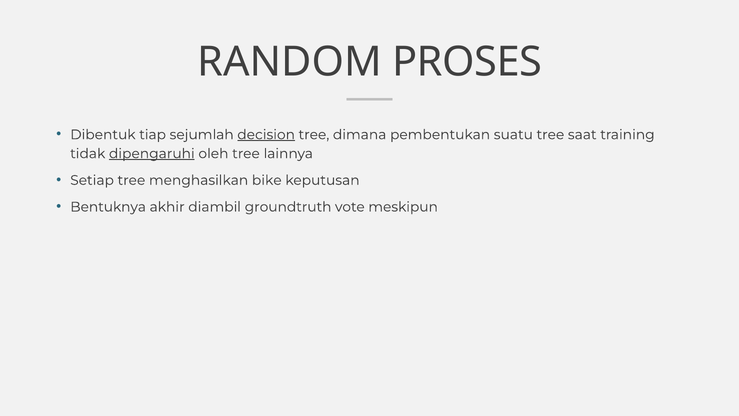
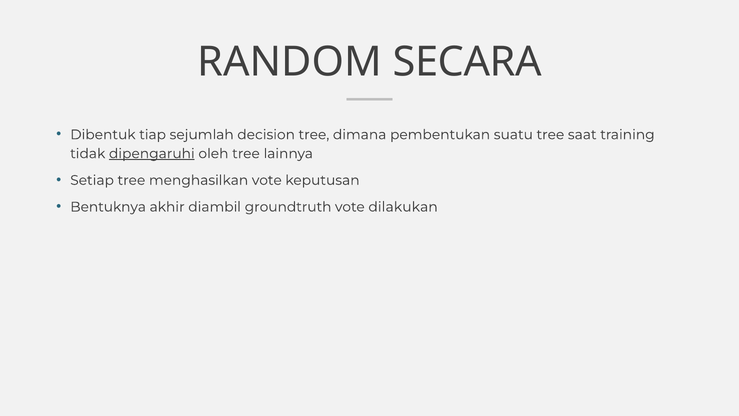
PROSES: PROSES -> SECARA
decision underline: present -> none
menghasilkan bike: bike -> vote
meskipun: meskipun -> dilakukan
